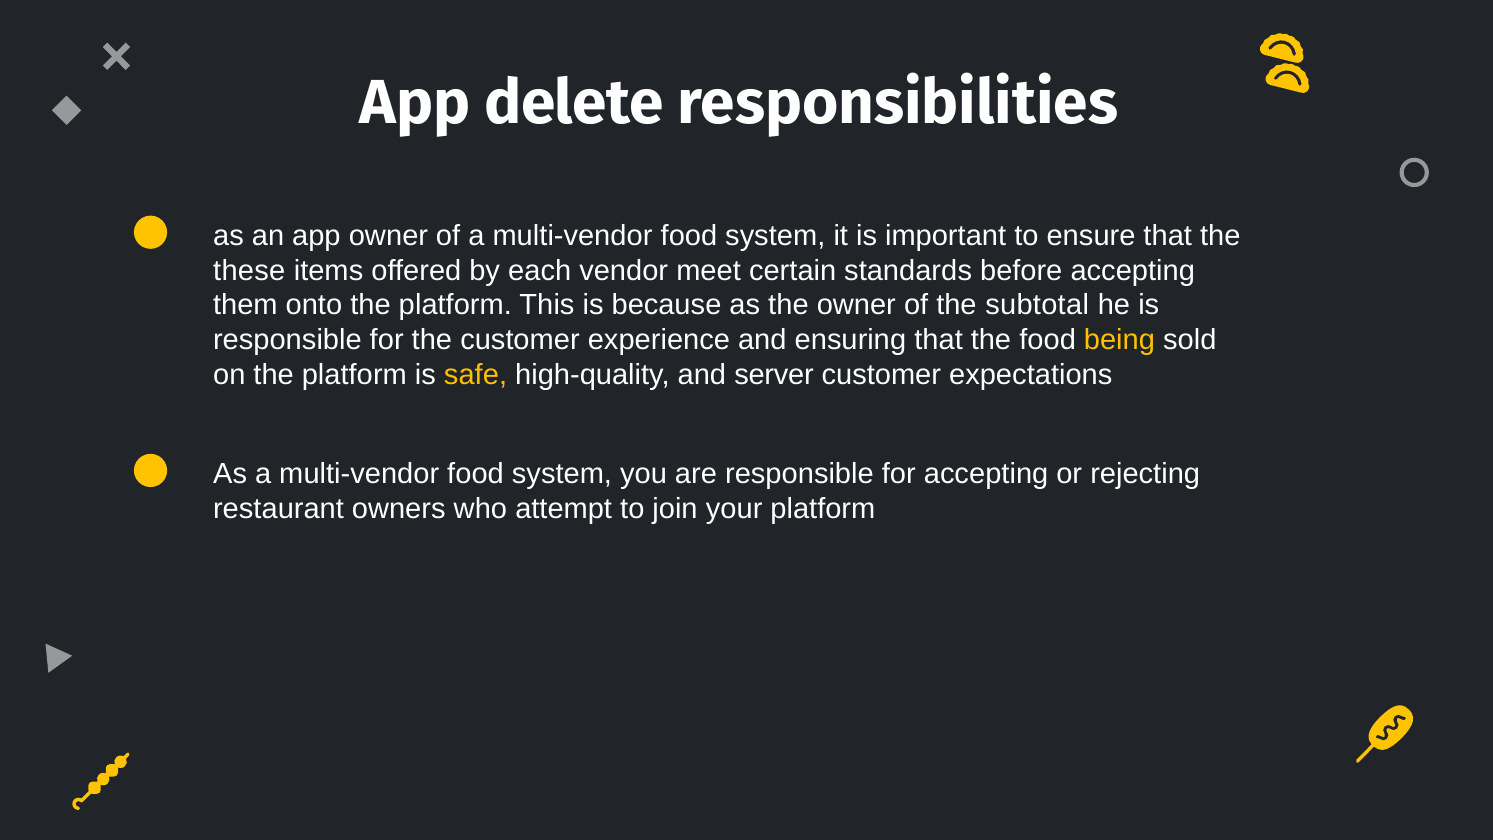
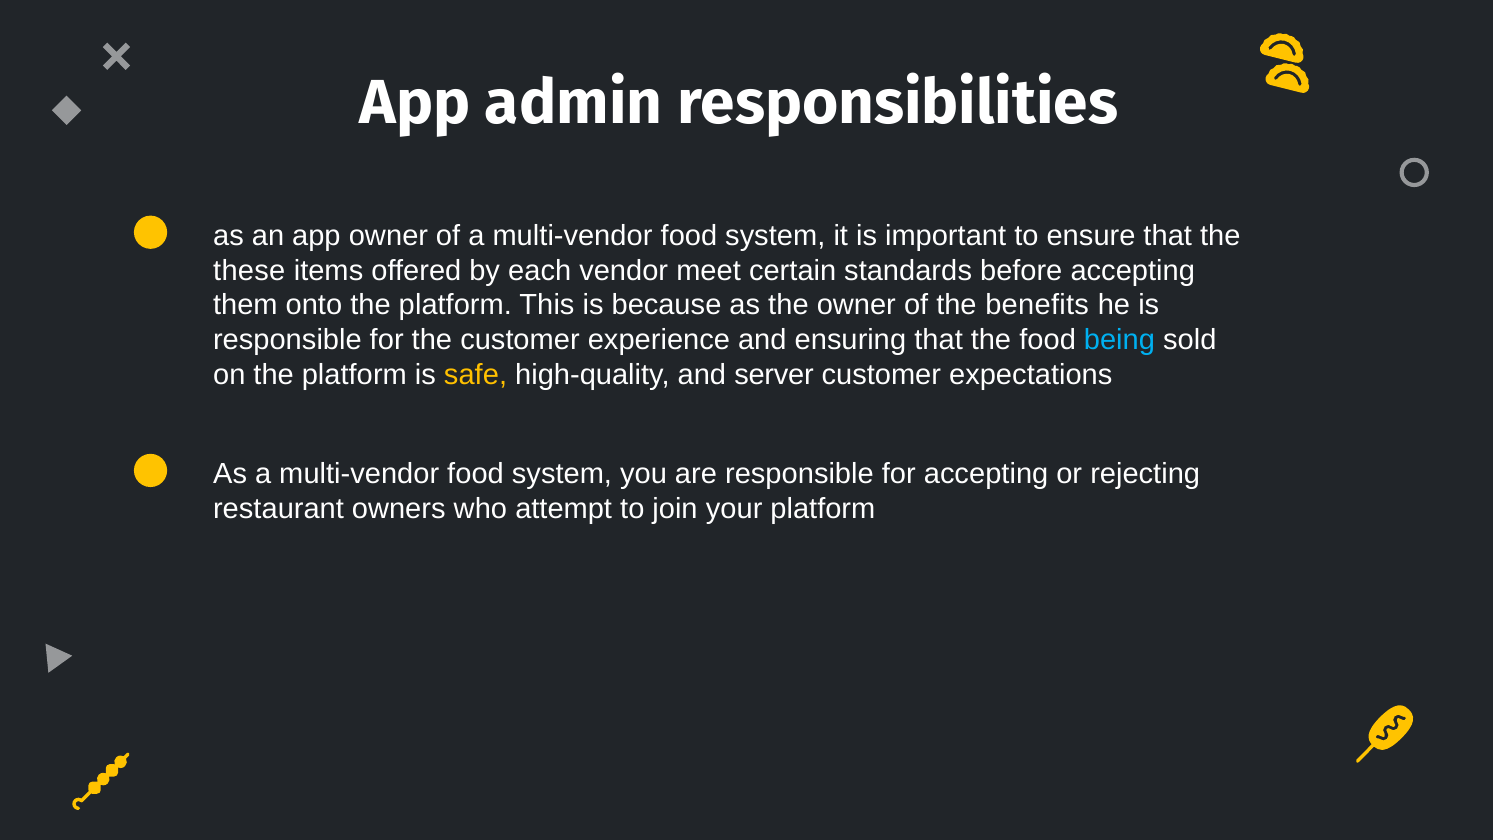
delete: delete -> admin
subtotal: subtotal -> benefits
being colour: yellow -> light blue
